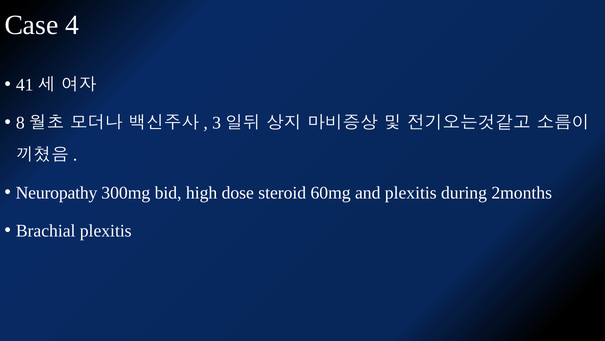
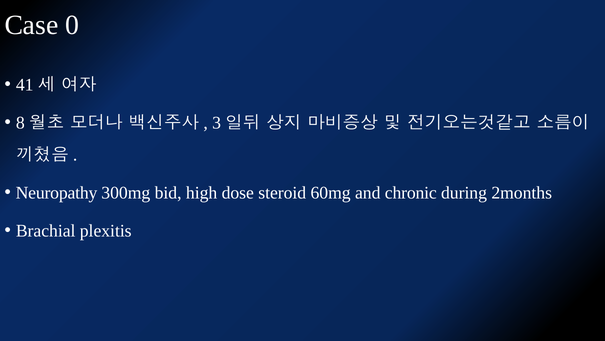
4: 4 -> 0
and plexitis: plexitis -> chronic
